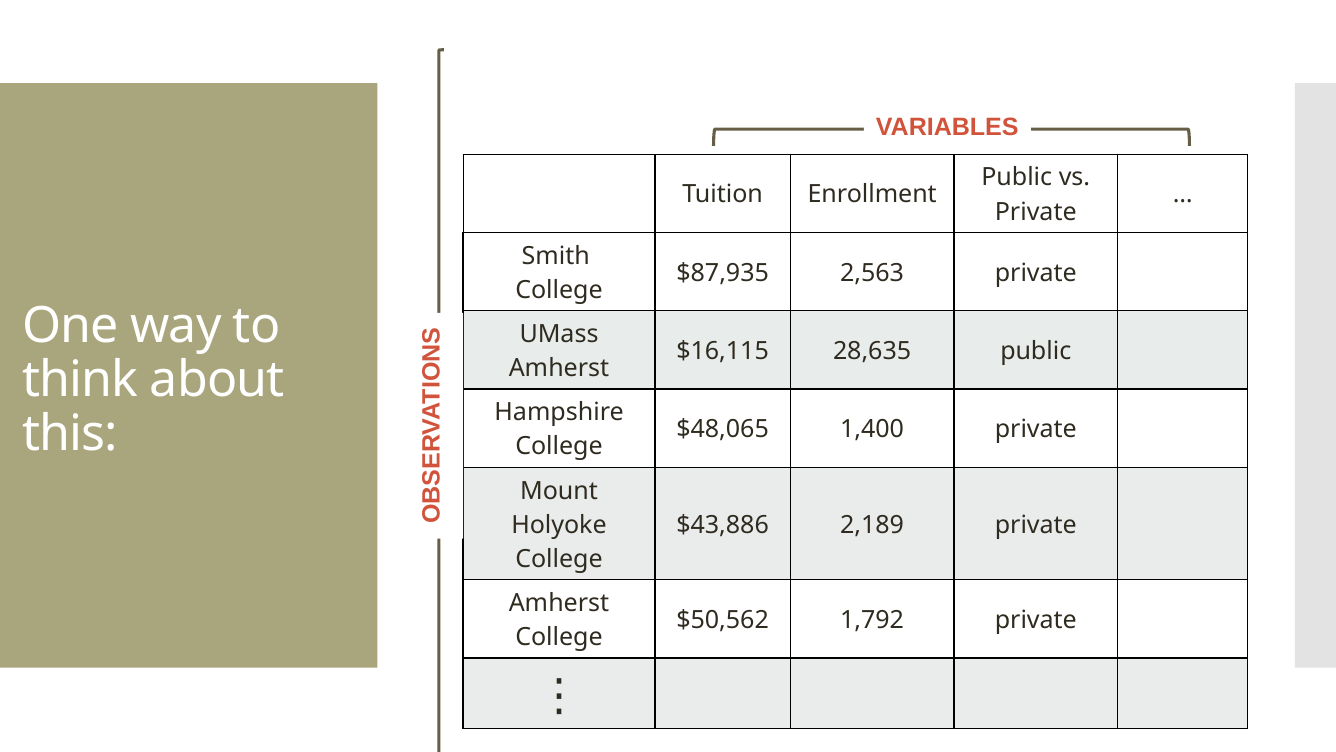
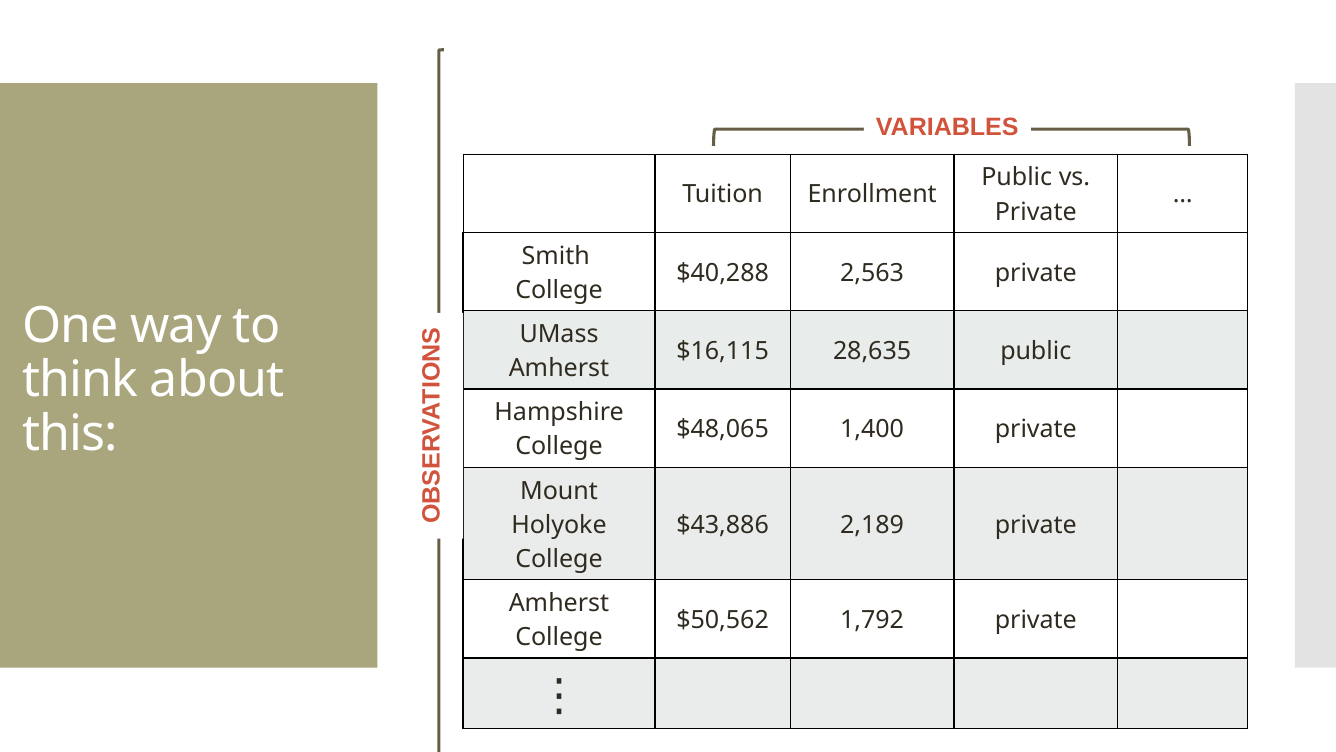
$87,935: $87,935 -> $40,288
